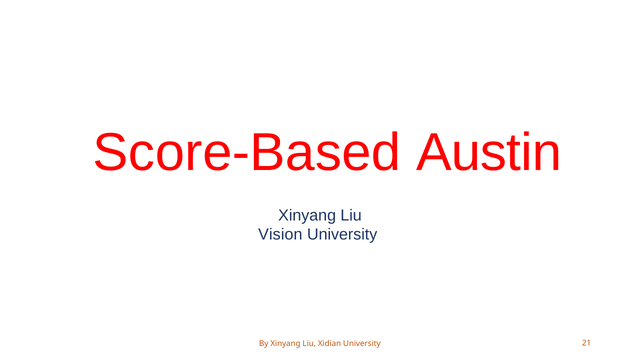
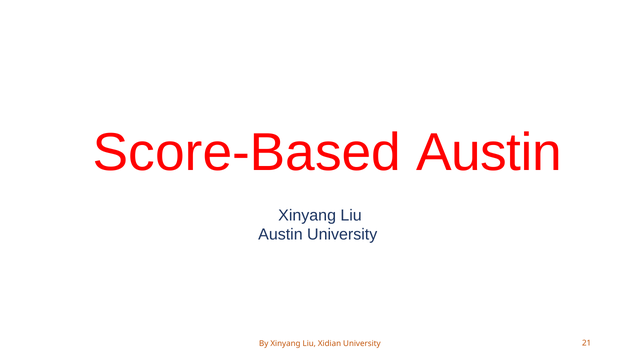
Vision at (280, 235): Vision -> Austin
